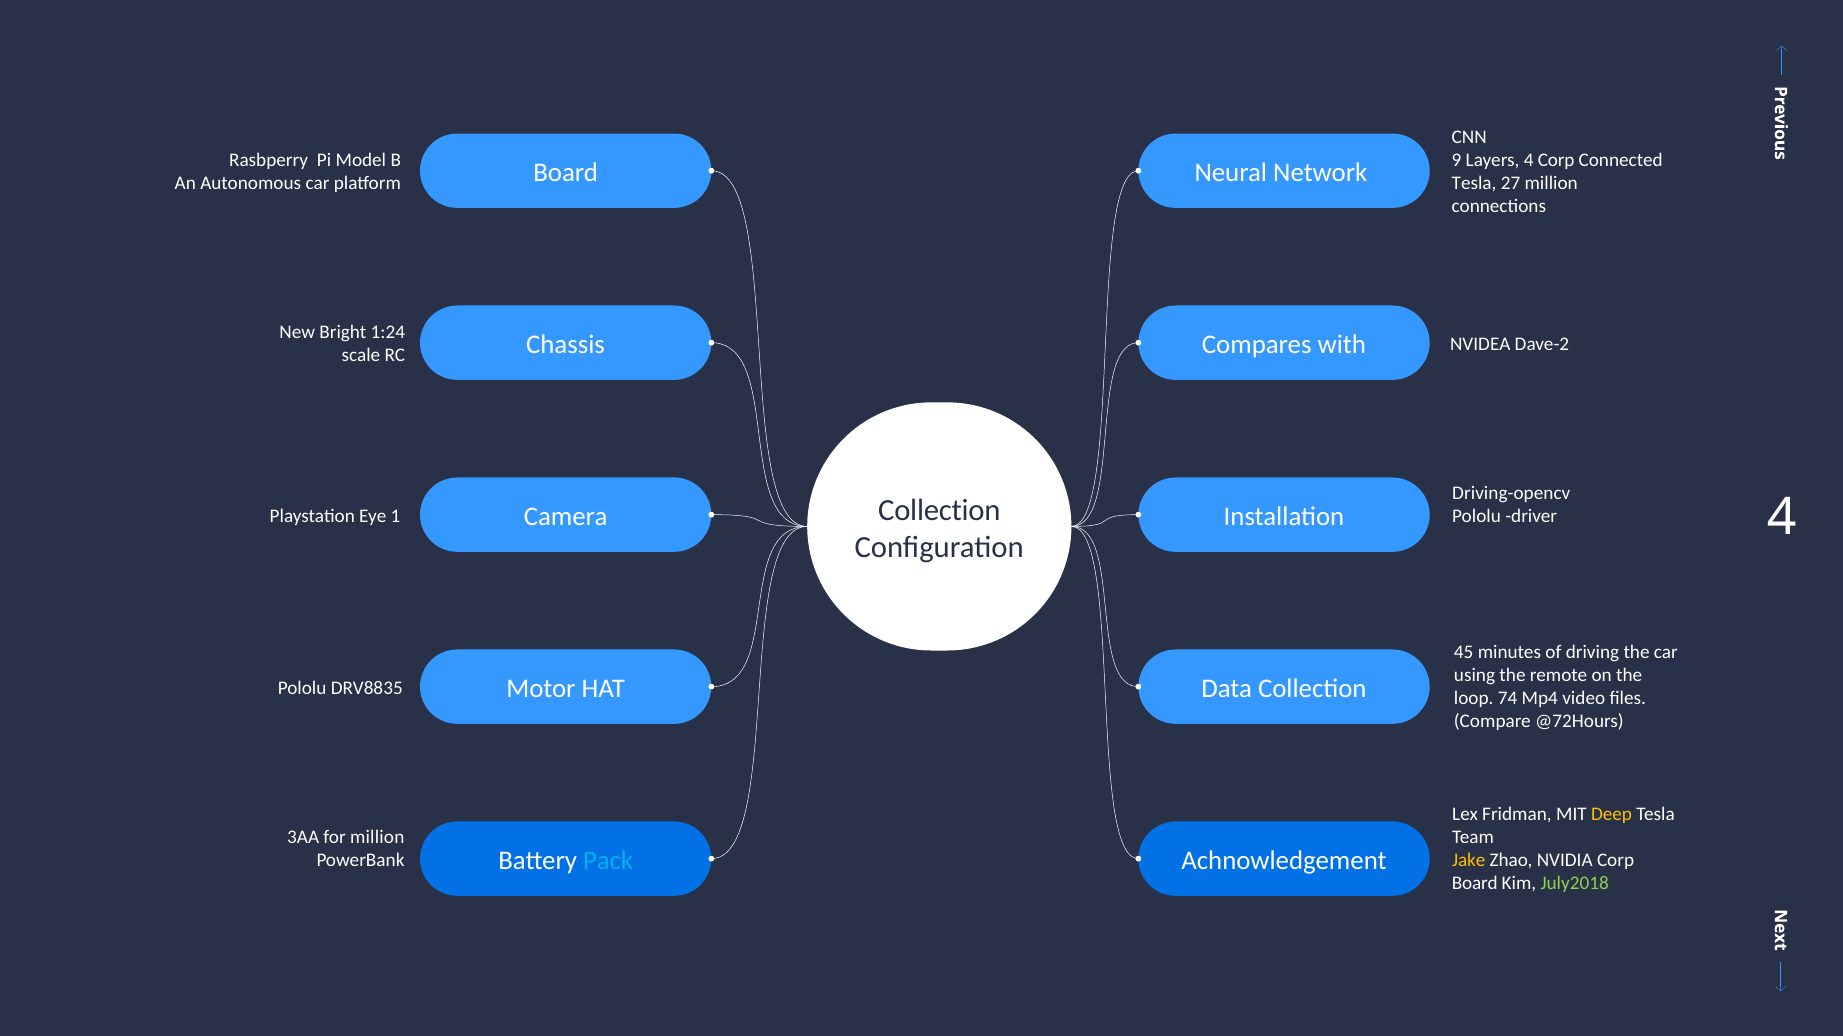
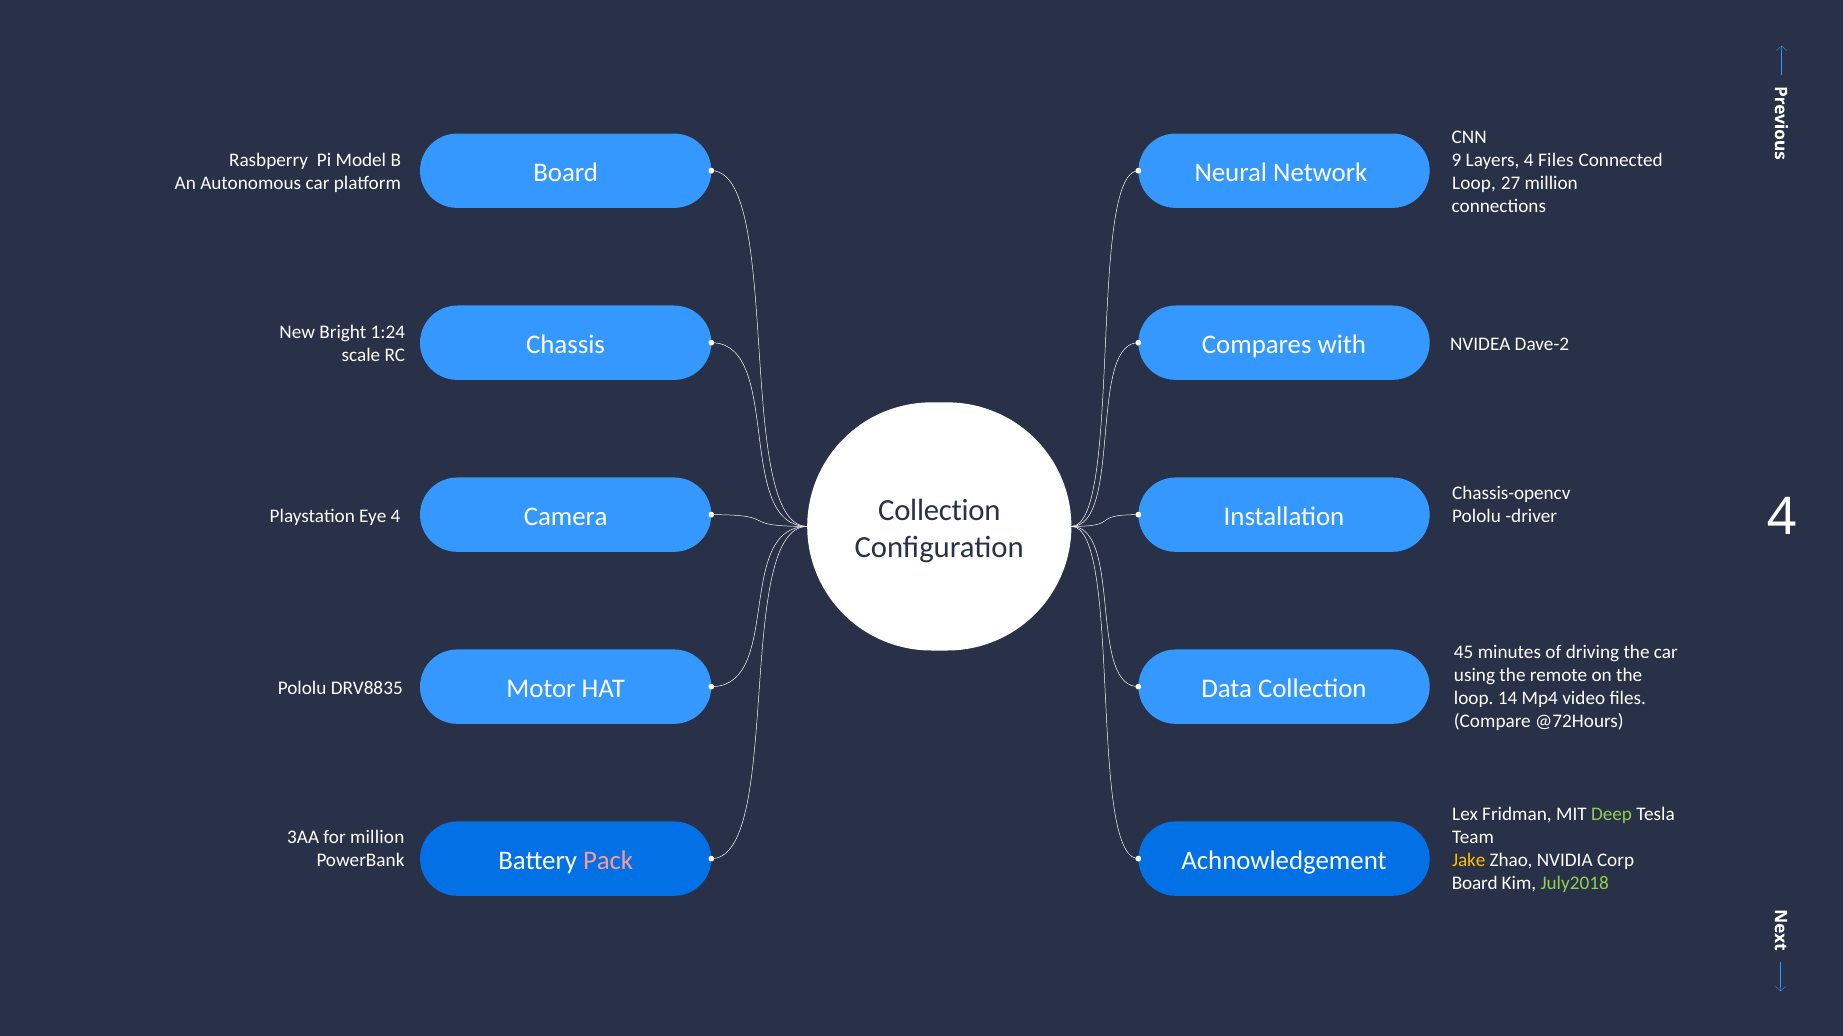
4 Corp: Corp -> Files
Tesla at (1474, 184): Tesla -> Loop
Driving-opencv: Driving-opencv -> Chassis-opencv
Eye 1: 1 -> 4
74: 74 -> 14
Deep colour: yellow -> light green
Pack colour: light blue -> pink
